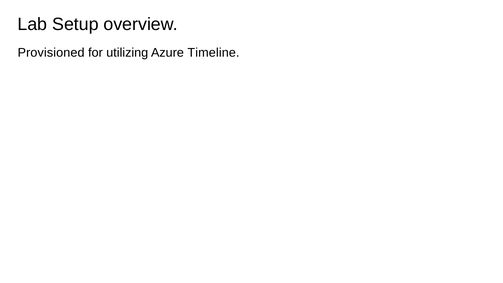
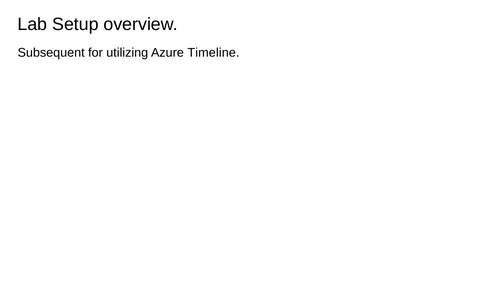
Provisioned: Provisioned -> Subsequent
